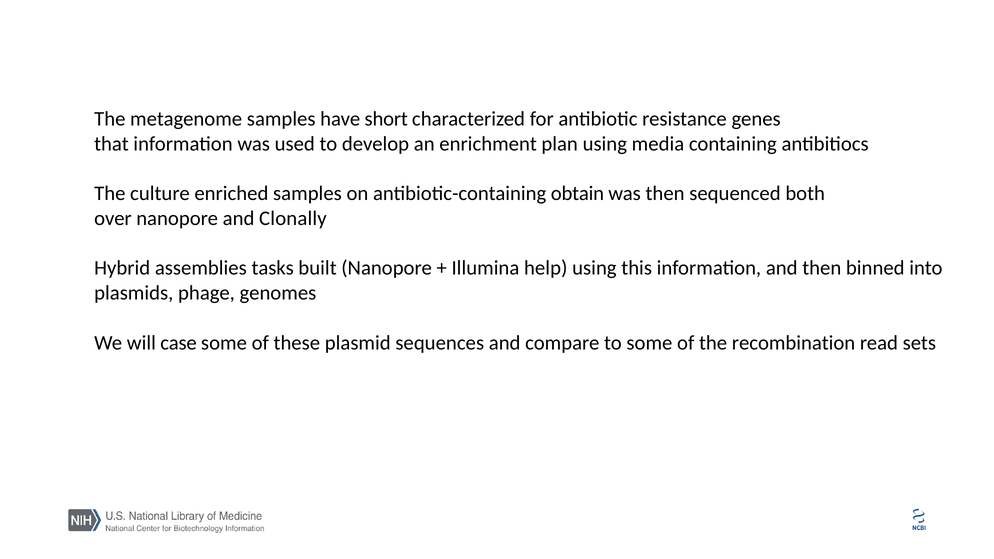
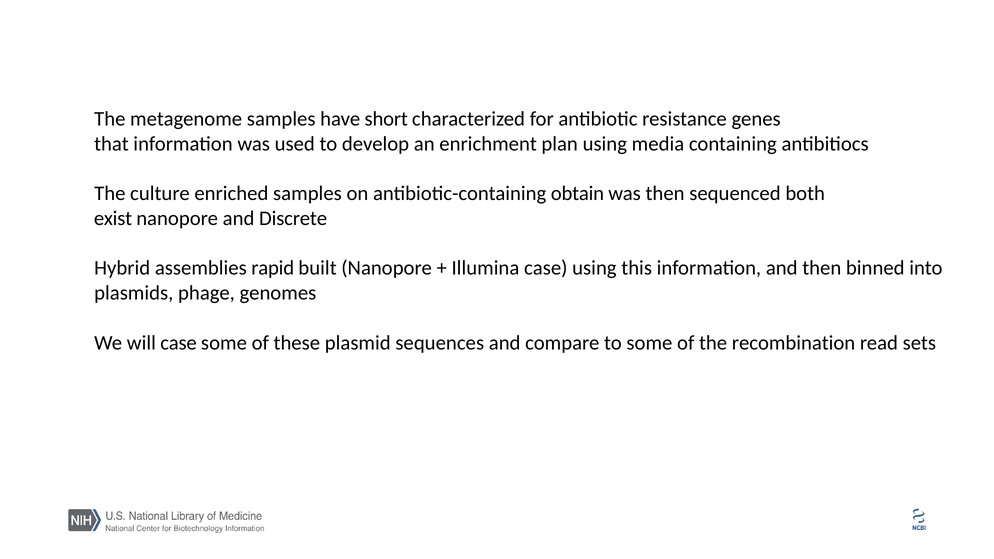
over: over -> exist
Clonally: Clonally -> Discrete
tasks: tasks -> rapid
Illumina help: help -> case
